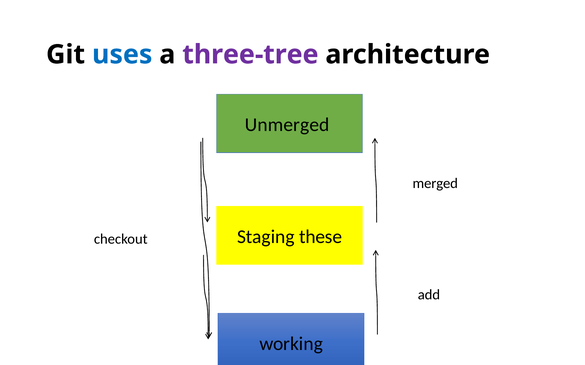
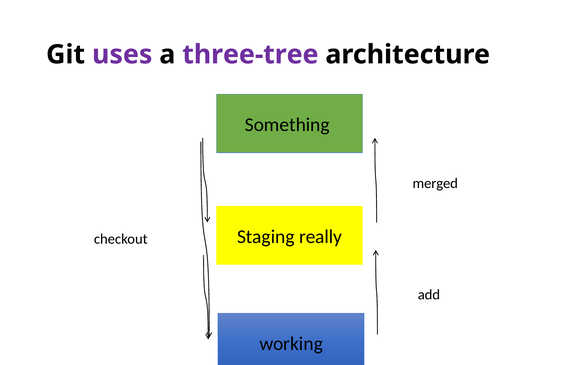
uses colour: blue -> purple
Unmerged: Unmerged -> Something
these: these -> really
